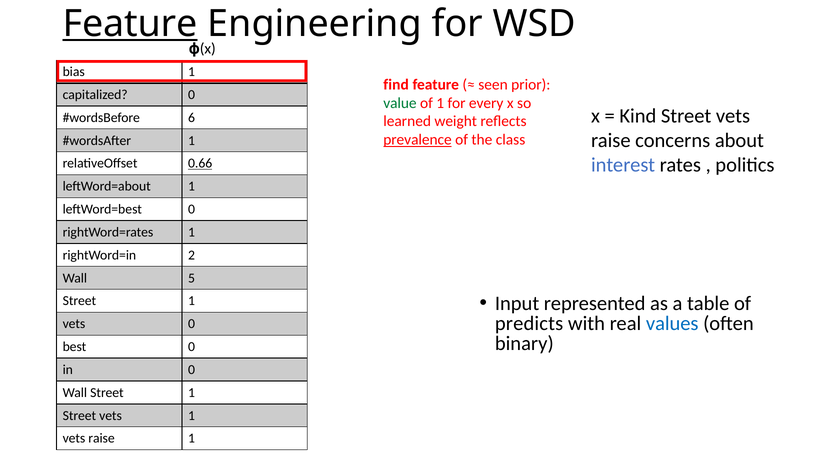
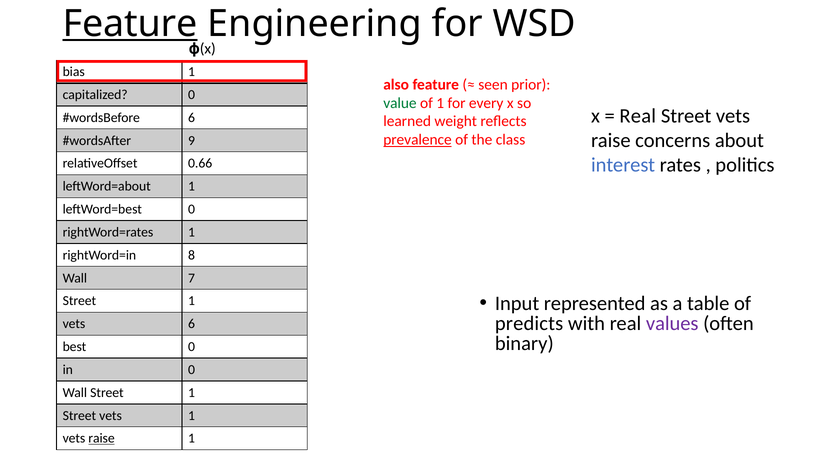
find: find -> also
Kind at (638, 116): Kind -> Real
1 at (192, 141): 1 -> 9
0.66 underline: present -> none
2: 2 -> 8
5: 5 -> 7
values colour: blue -> purple
vets 0: 0 -> 6
raise at (102, 439) underline: none -> present
